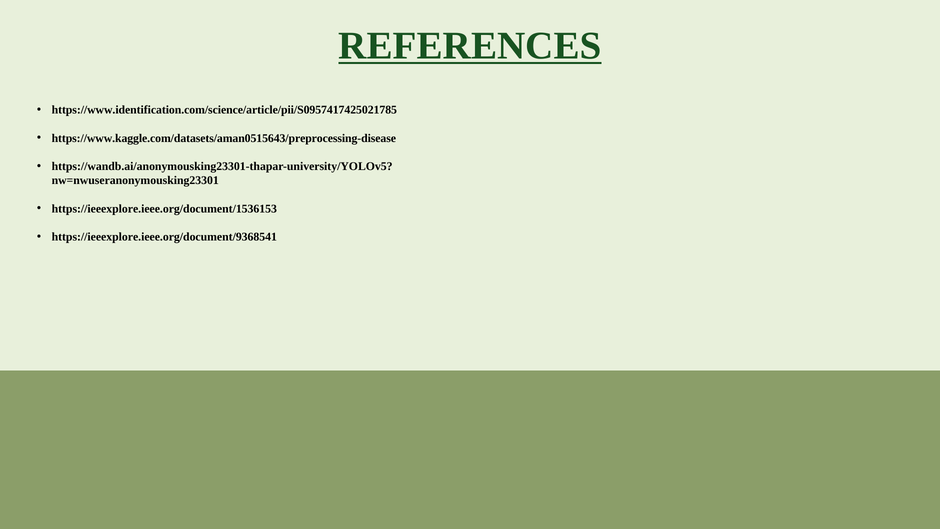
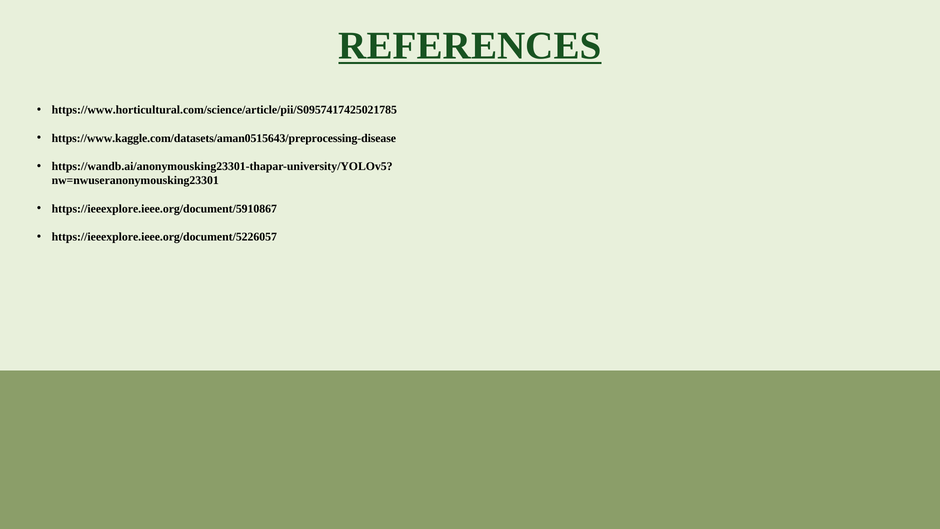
https://www.identification.com/science/article/pii/S0957417425021785: https://www.identification.com/science/article/pii/S0957417425021785 -> https://www.horticultural.com/science/article/pii/S0957417425021785
https://ieeexplore.ieee.org/document/1536153: https://ieeexplore.ieee.org/document/1536153 -> https://ieeexplore.ieee.org/document/5910867
https://ieeexplore.ieee.org/document/9368541: https://ieeexplore.ieee.org/document/9368541 -> https://ieeexplore.ieee.org/document/5226057
